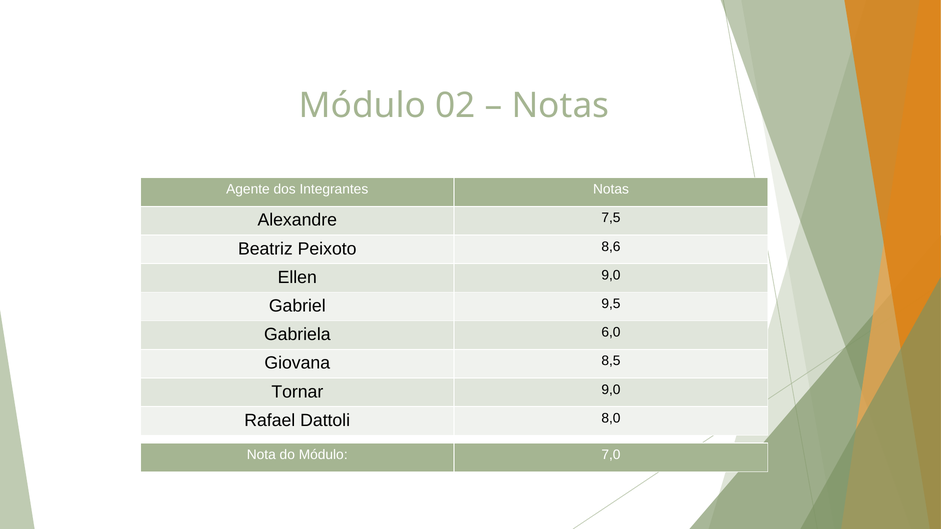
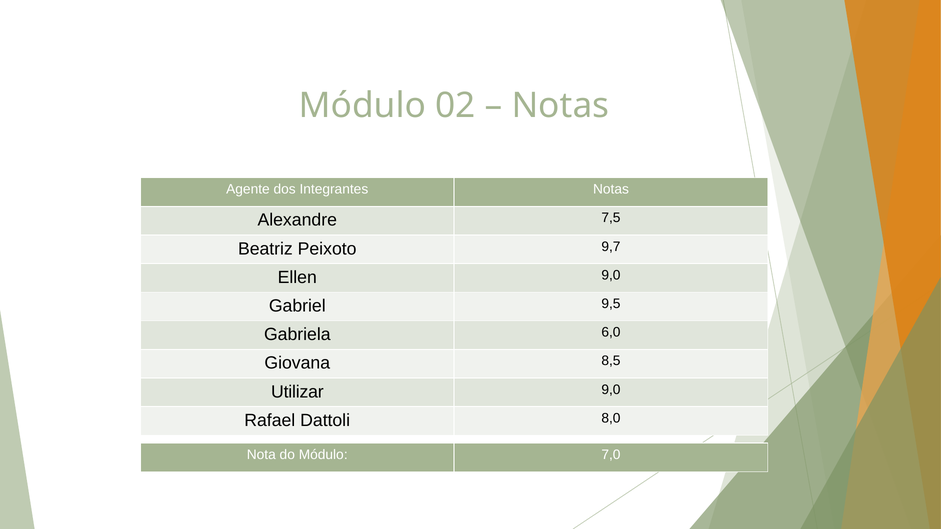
8,6: 8,6 -> 9,7
Tornar: Tornar -> Utilizar
